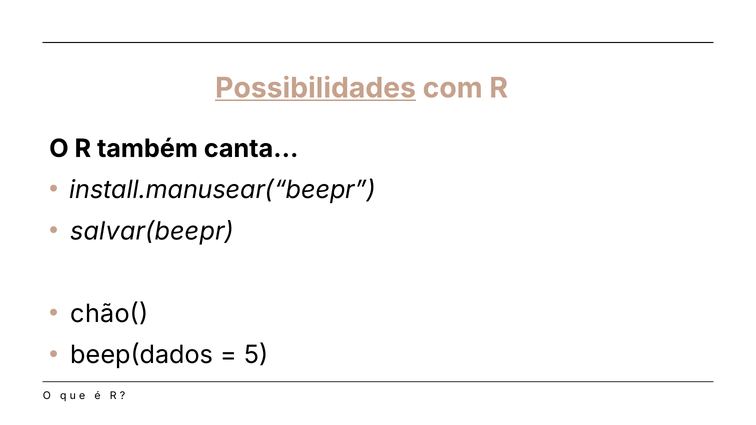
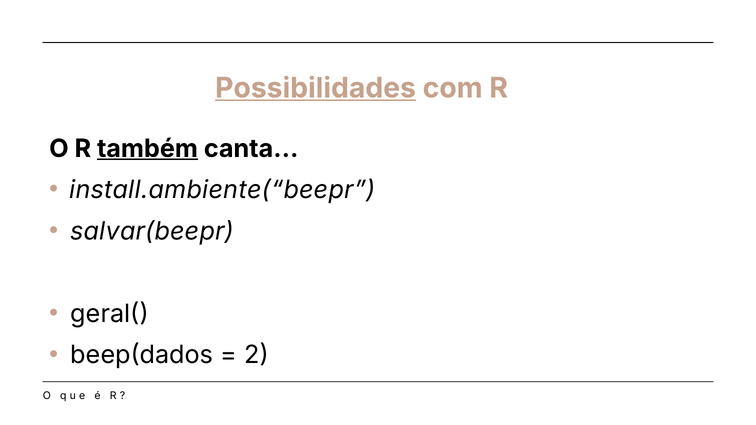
também underline: none -> present
install.manusear(“beepr: install.manusear(“beepr -> install.ambiente(“beepr
chão(: chão( -> geral(
5: 5 -> 2
